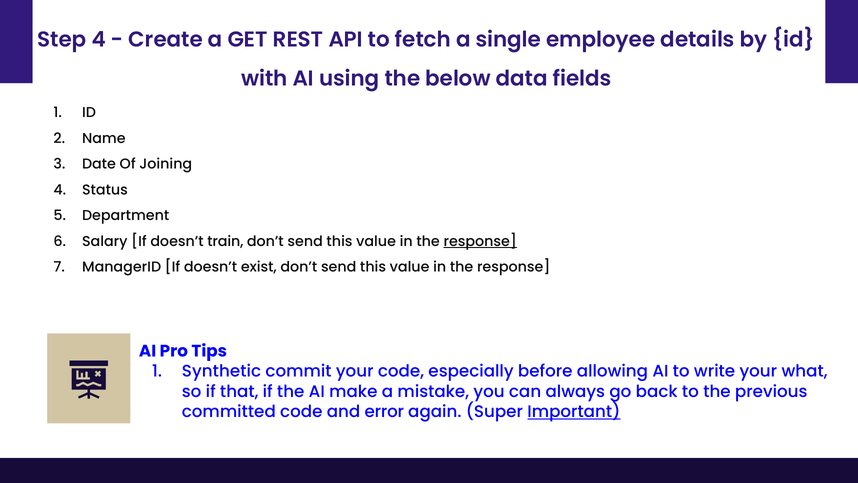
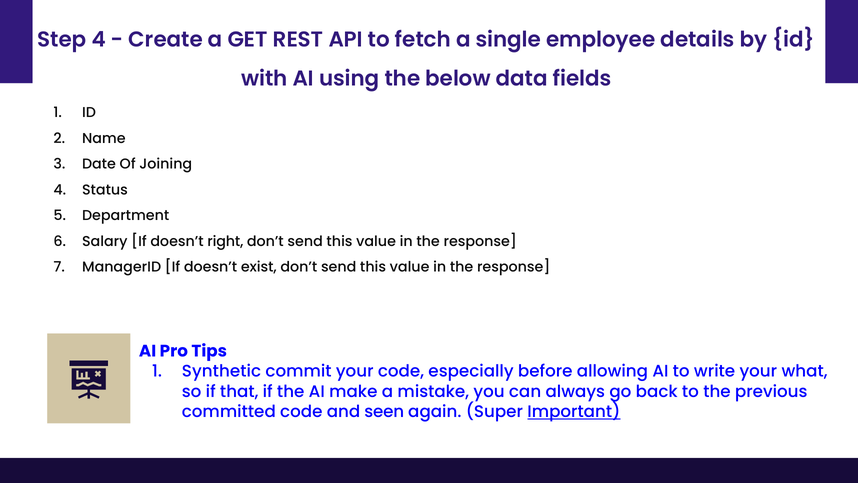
train: train -> right
response at (480, 241) underline: present -> none
error: error -> seen
